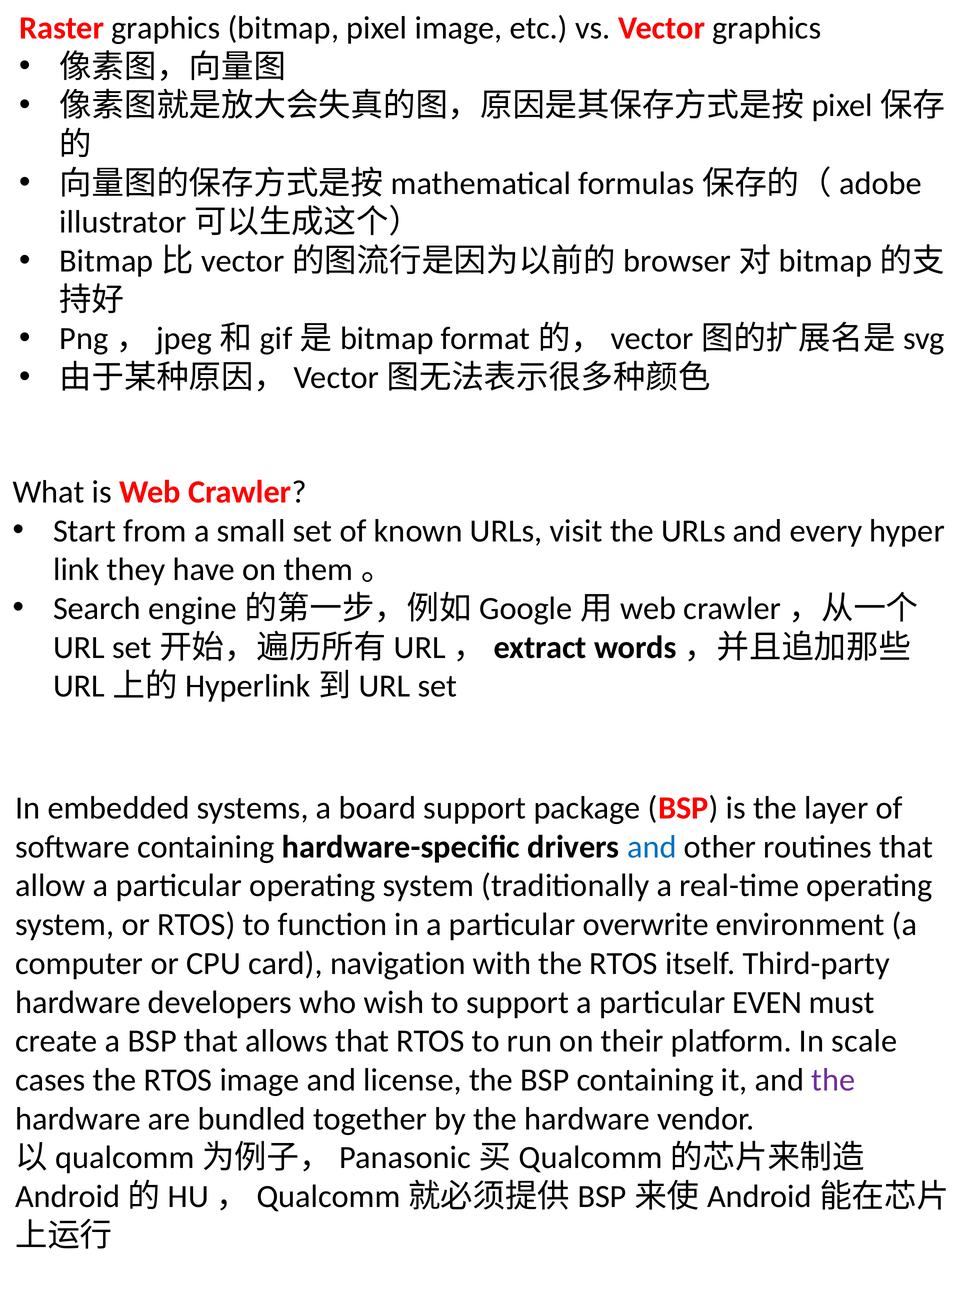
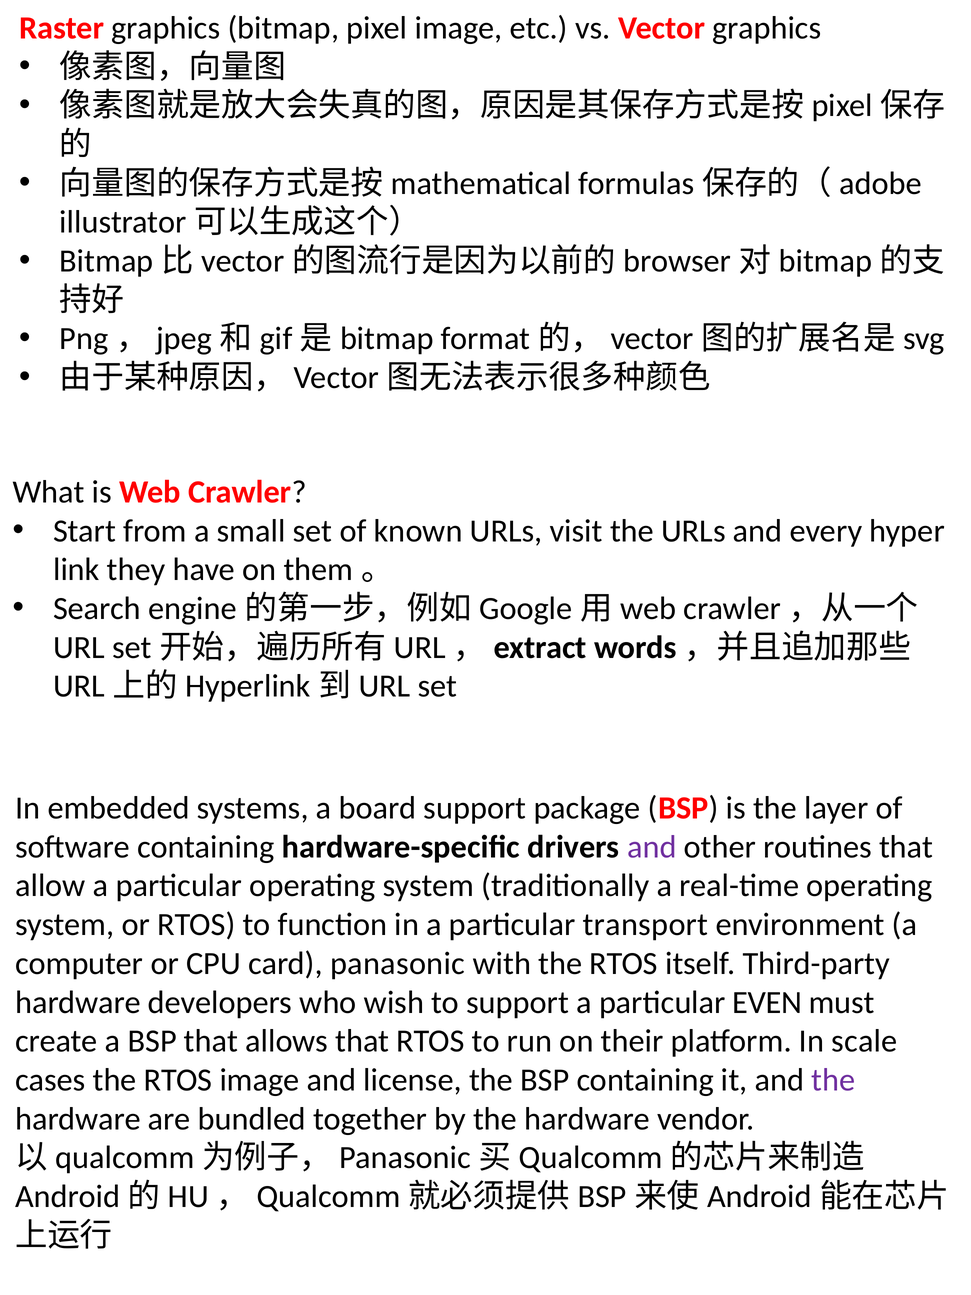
and at (652, 847) colour: blue -> purple
overwrite: overwrite -> transport
navigation: navigation -> panasonic
